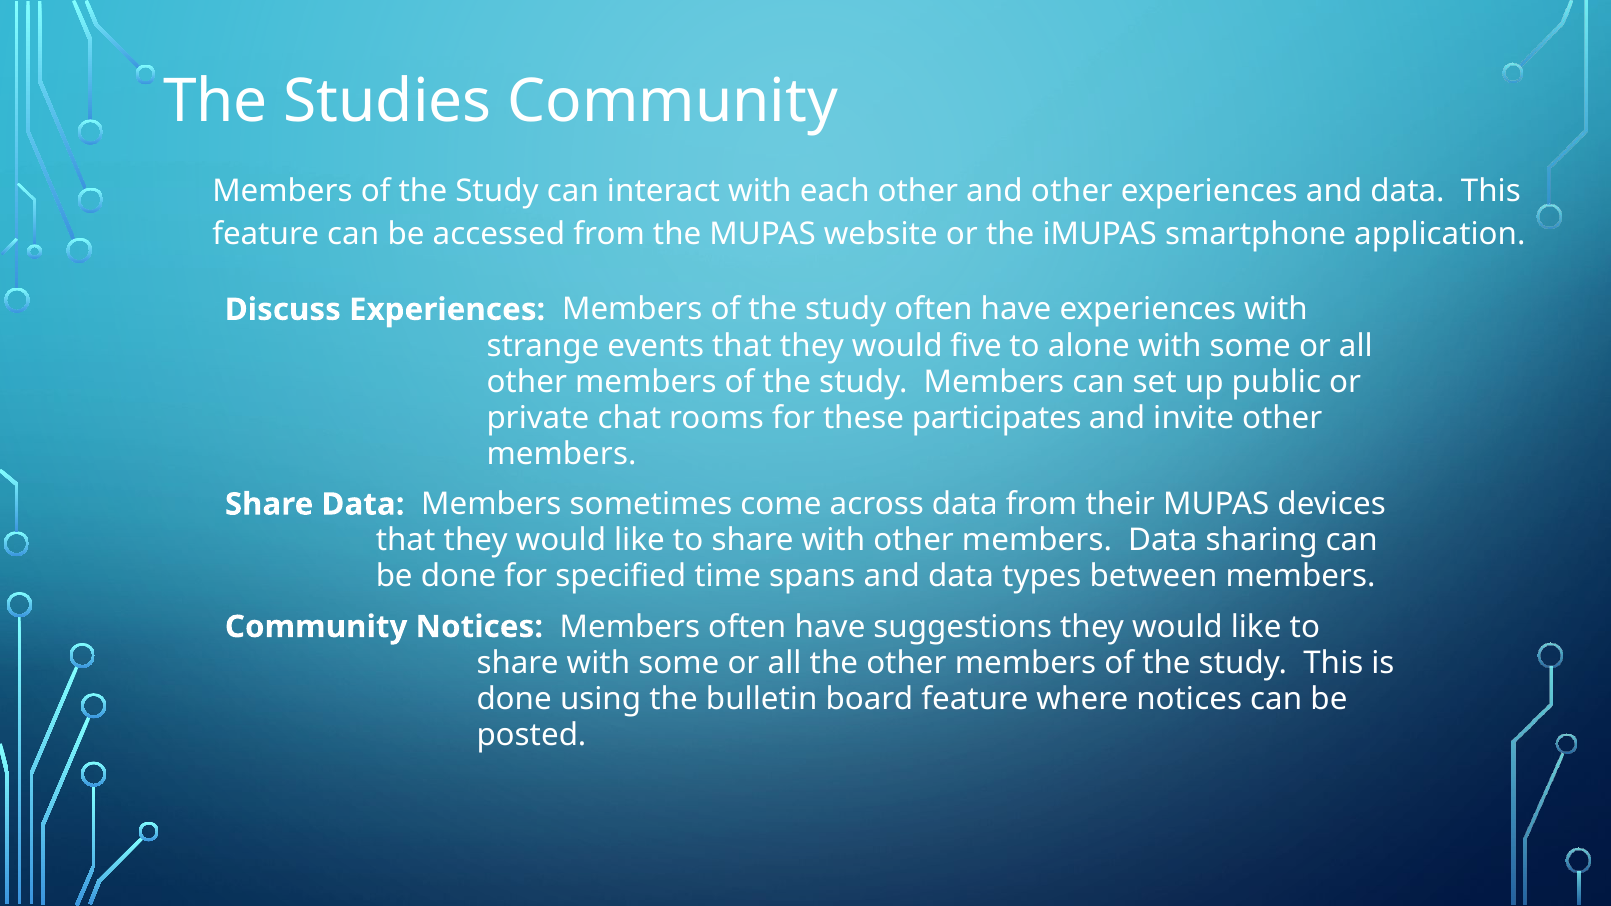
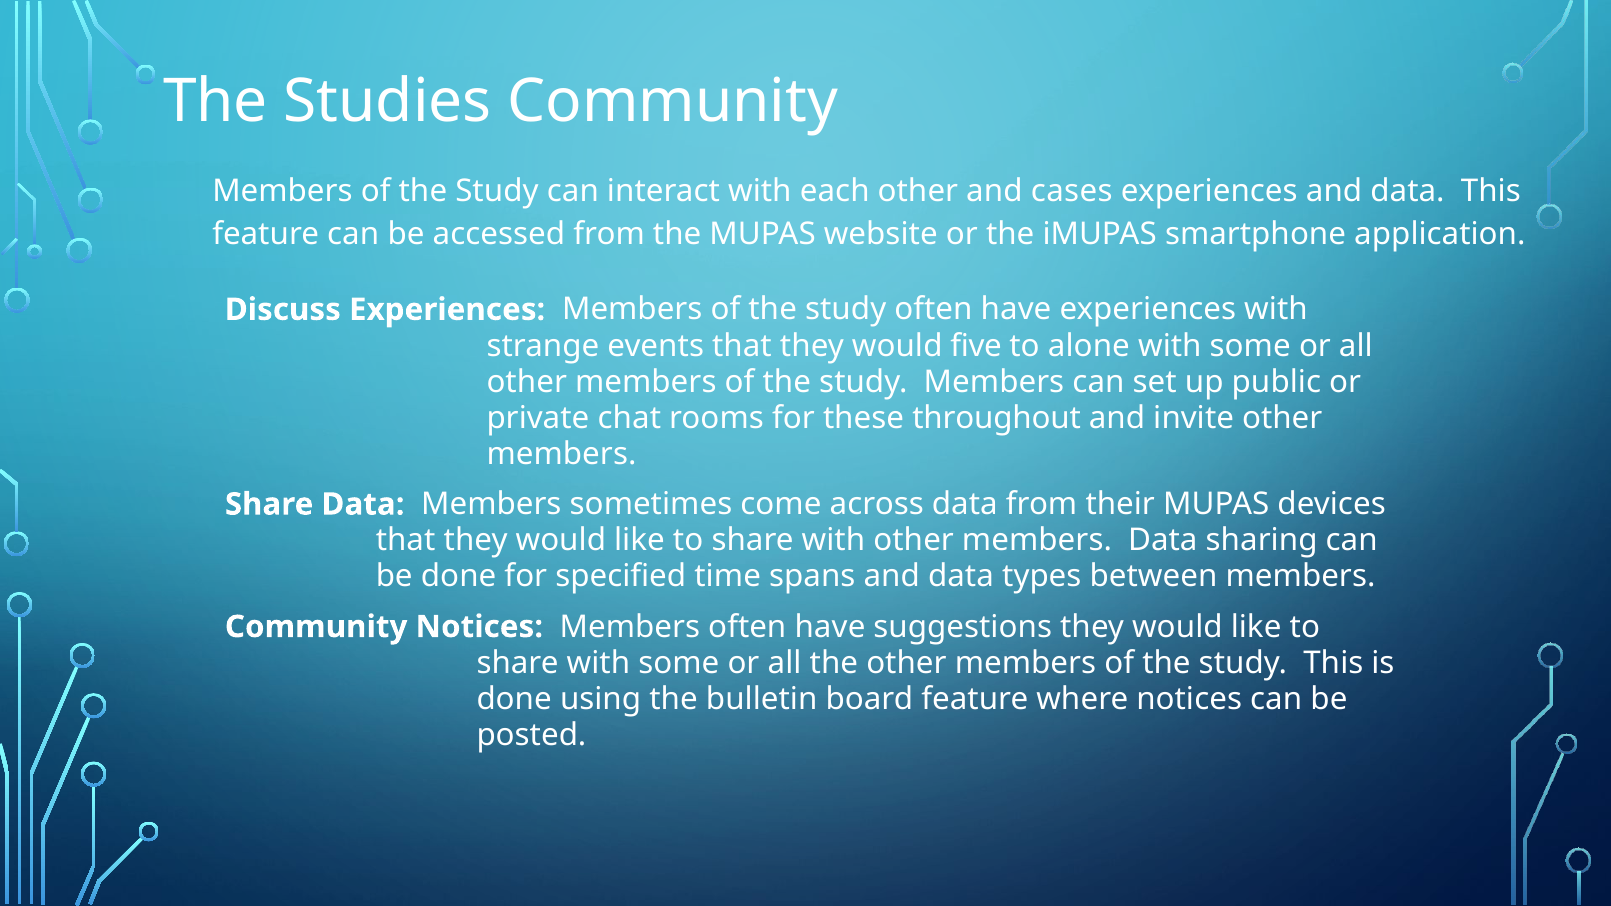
and other: other -> cases
participates: participates -> throughout
